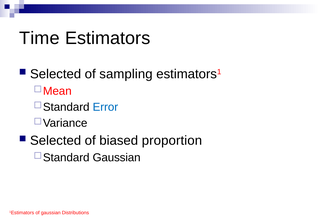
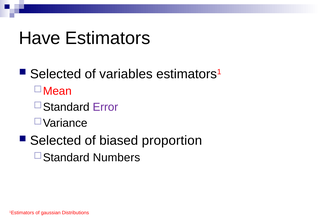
Time: Time -> Have
sampling: sampling -> variables
Error colour: blue -> purple
Gaussian at (117, 158): Gaussian -> Numbers
